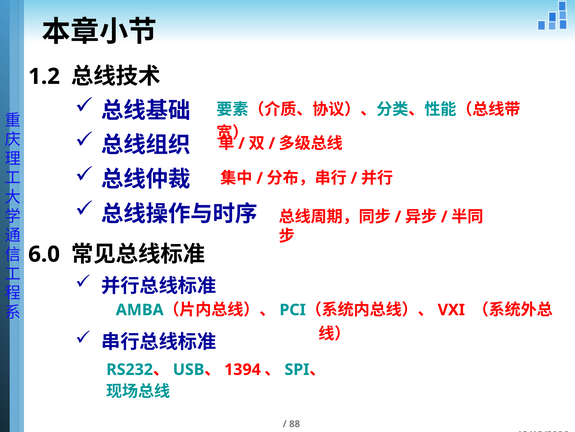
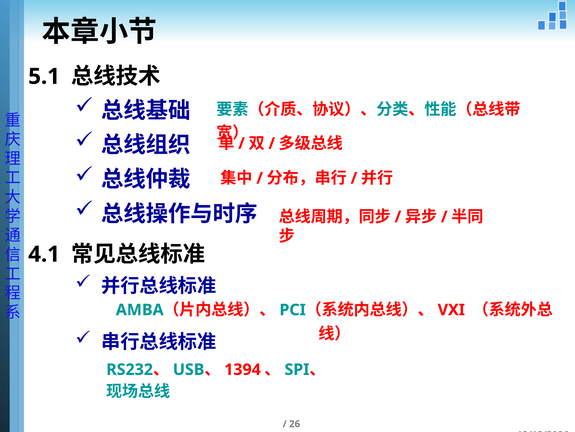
1.2: 1.2 -> 5.1
6.0: 6.0 -> 4.1
88: 88 -> 26
